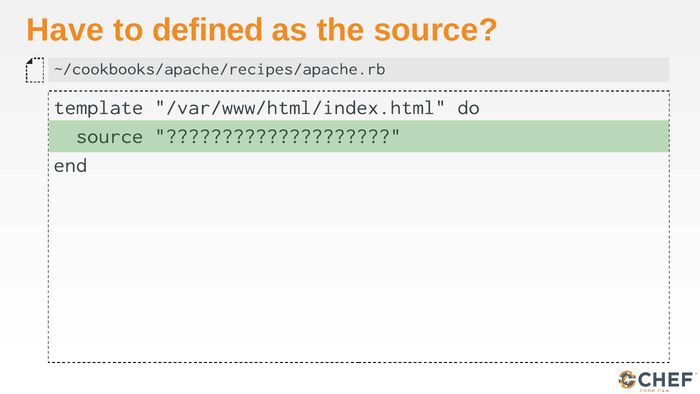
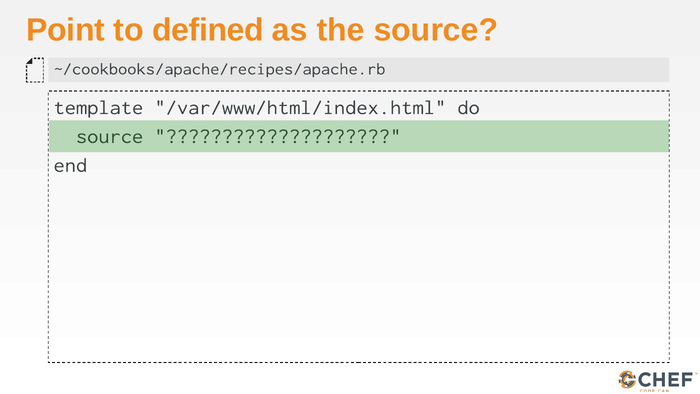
Have: Have -> Point
